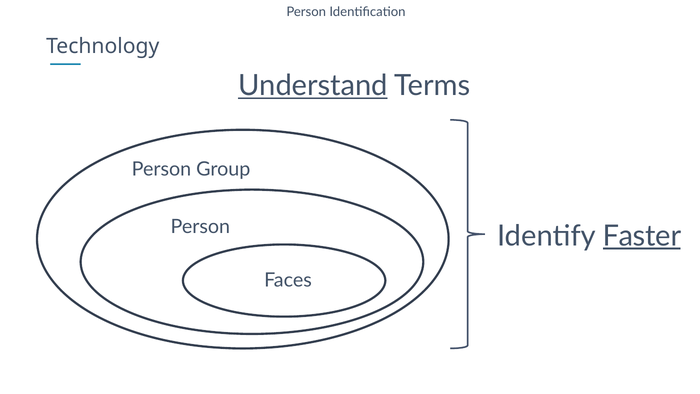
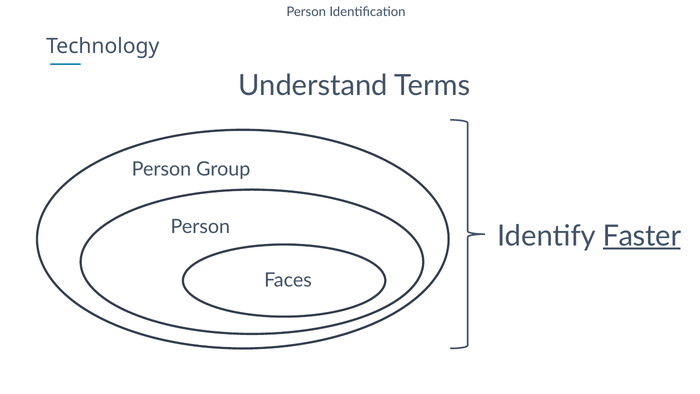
Understand underline: present -> none
